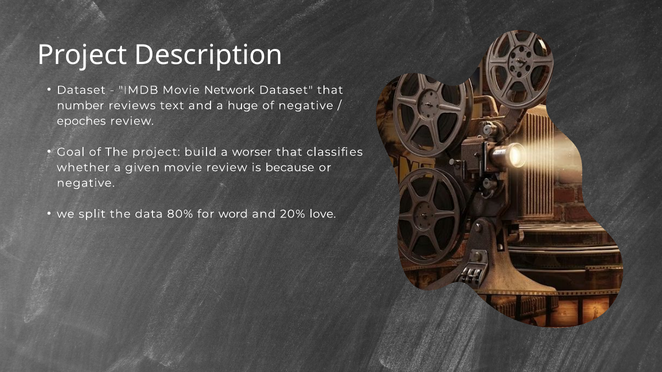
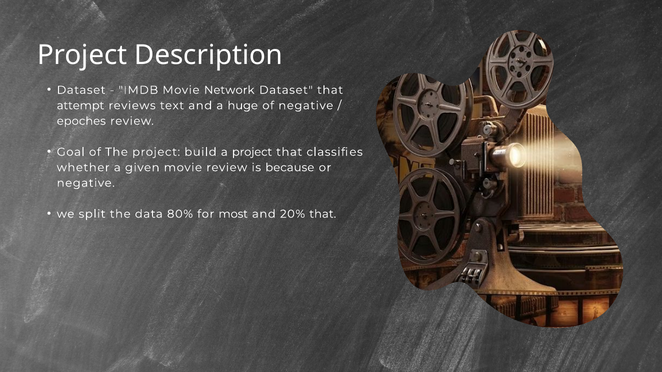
number: number -> attempt
a worser: worser -> project
word: word -> most
20% love: love -> that
